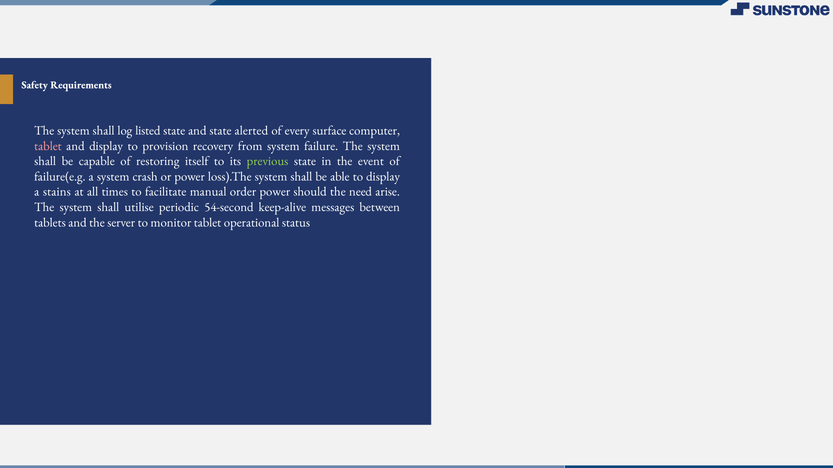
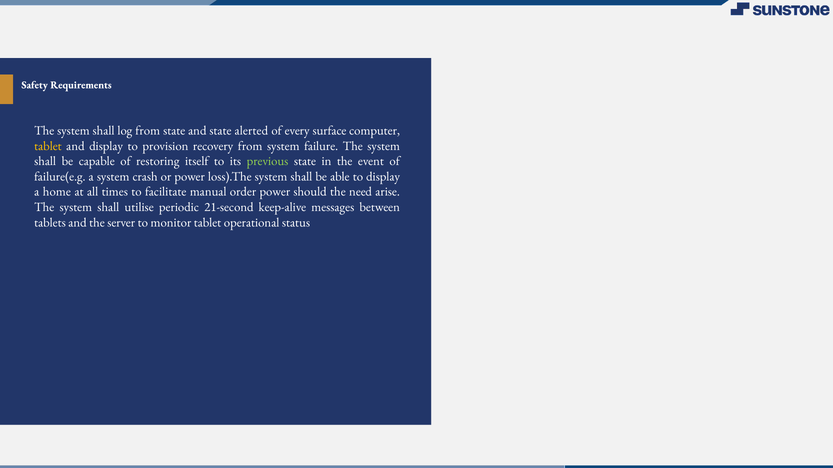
log listed: listed -> from
tablet at (48, 146) colour: pink -> yellow
stains: stains -> home
54-second: 54-second -> 21-second
